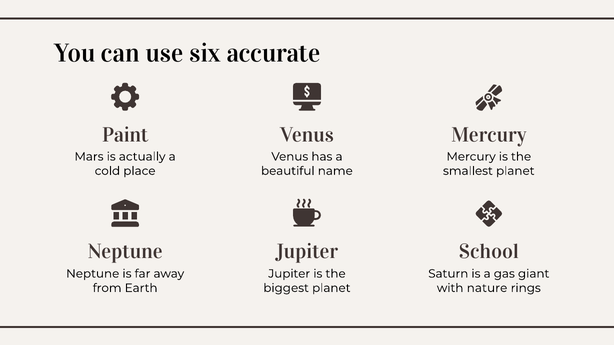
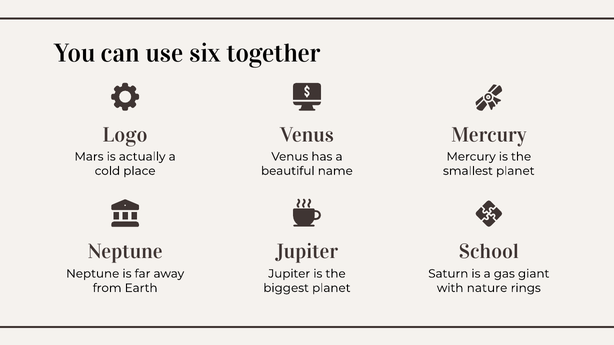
accurate: accurate -> together
Paint: Paint -> Logo
